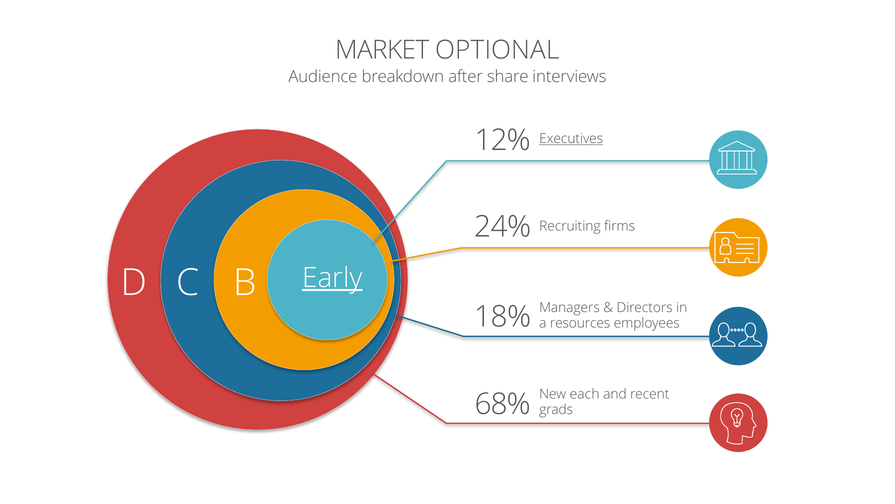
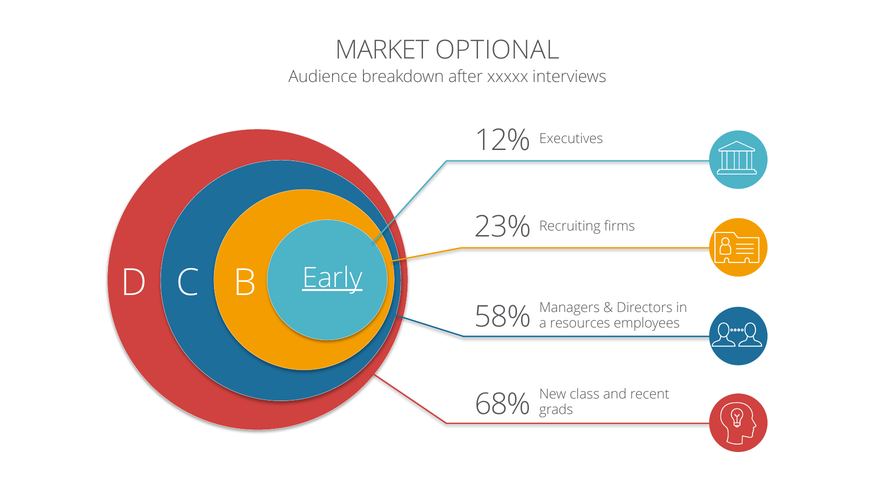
share: share -> xxxxx
Executives underline: present -> none
24%: 24% -> 23%
18%: 18% -> 58%
each: each -> class
